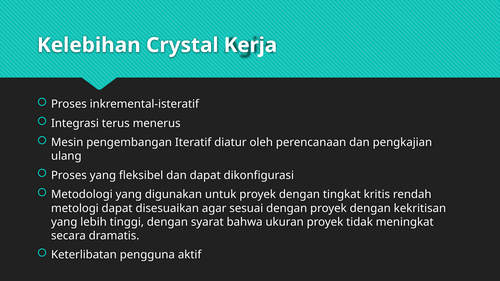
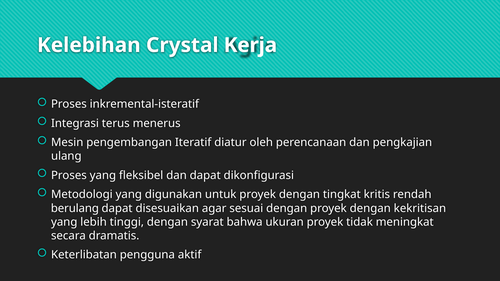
metologi: metologi -> berulang
